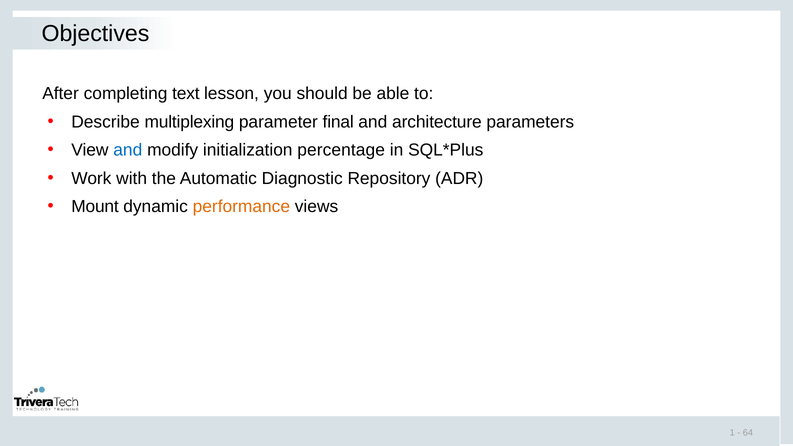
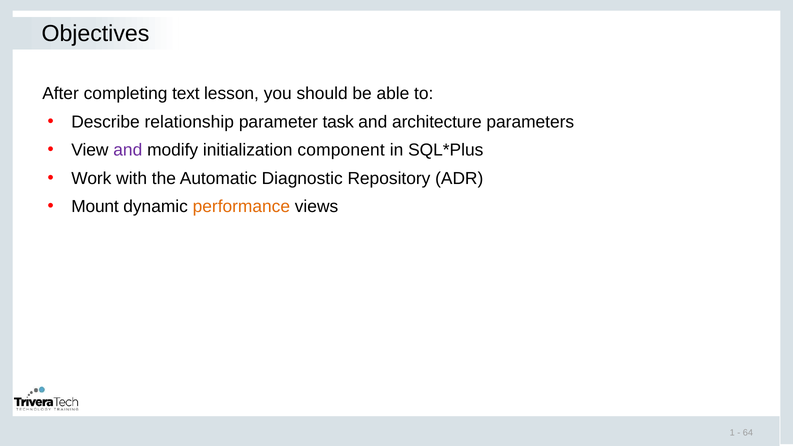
multiplexing: multiplexing -> relationship
final: final -> task
and at (128, 150) colour: blue -> purple
percentage: percentage -> component
